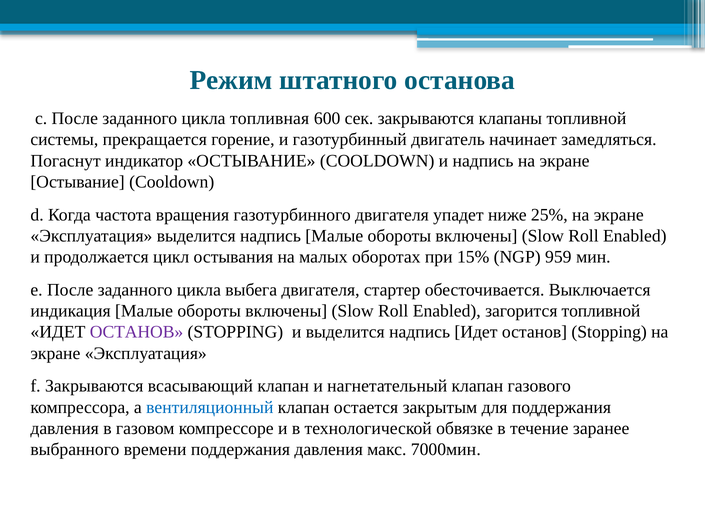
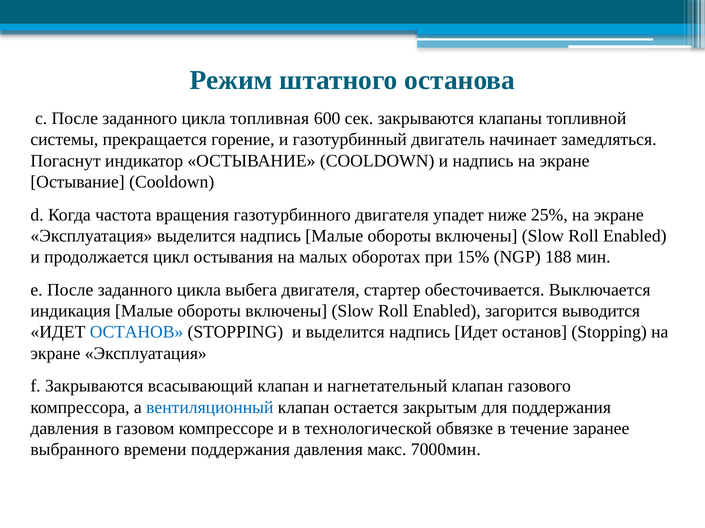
959: 959 -> 188
загорится топливной: топливной -> выводится
ОСТАНОВ at (137, 333) colour: purple -> blue
